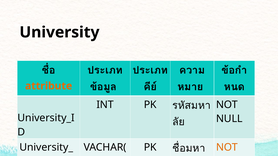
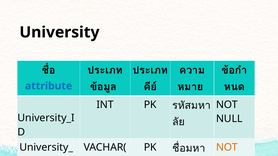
attribute colour: orange -> blue
